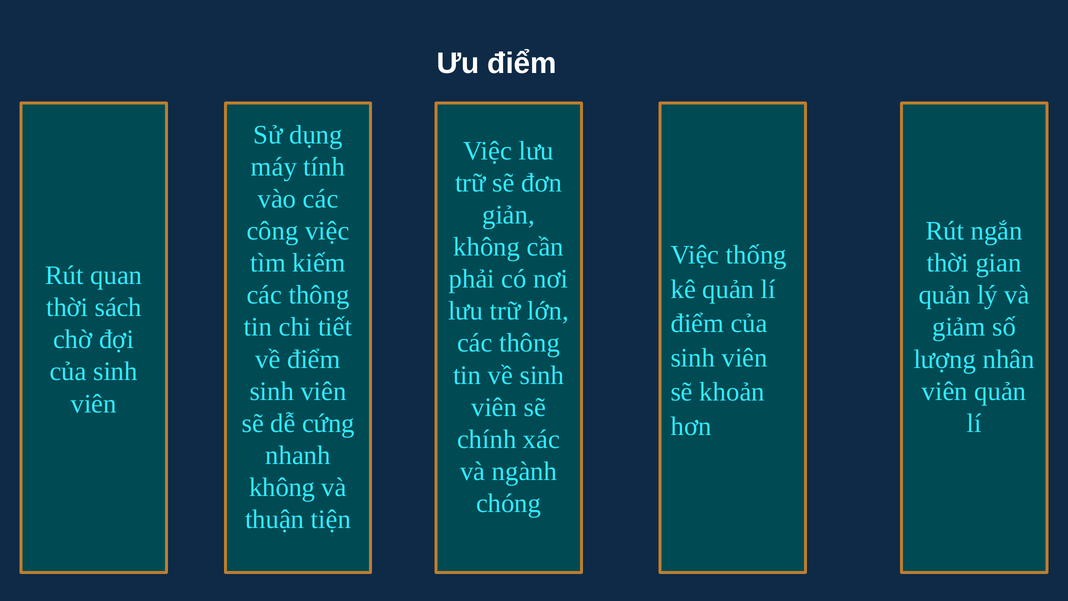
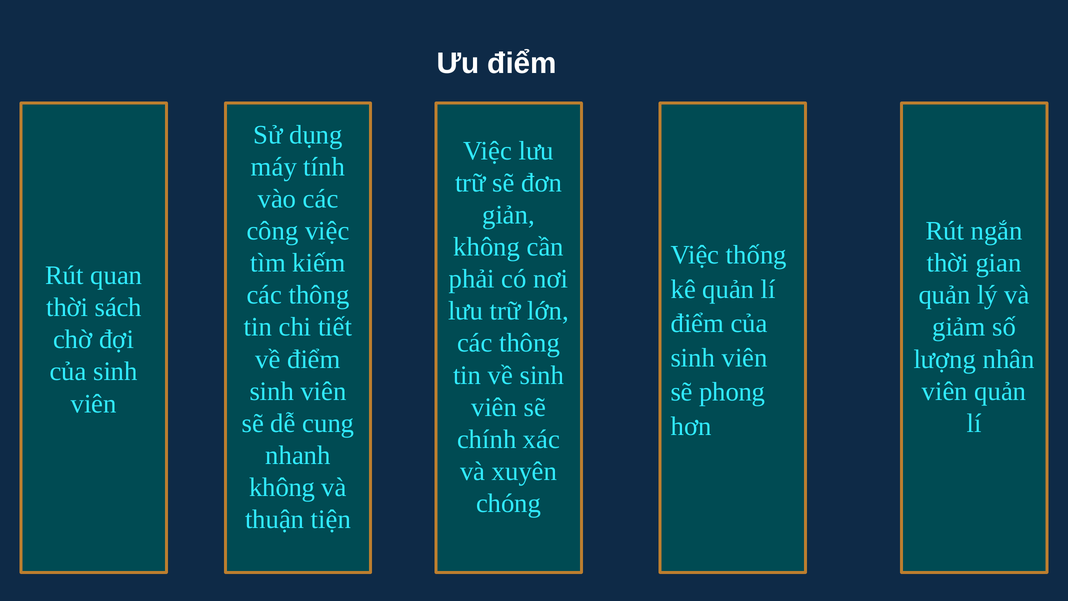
khoản: khoản -> phong
cứng: cứng -> cung
ngành: ngành -> xuyên
